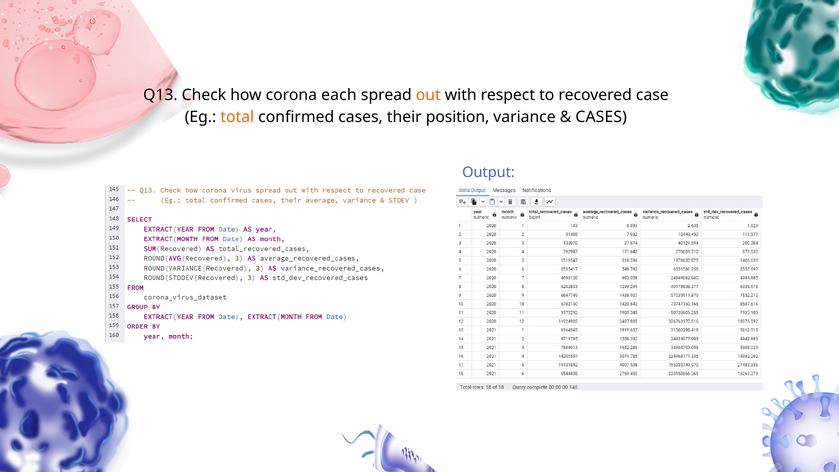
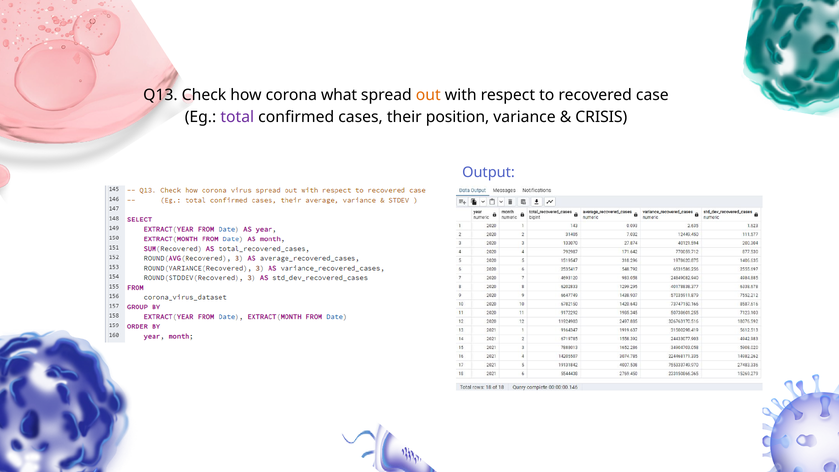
each: each -> what
total colour: orange -> purple
CASES at (601, 117): CASES -> CRISIS
